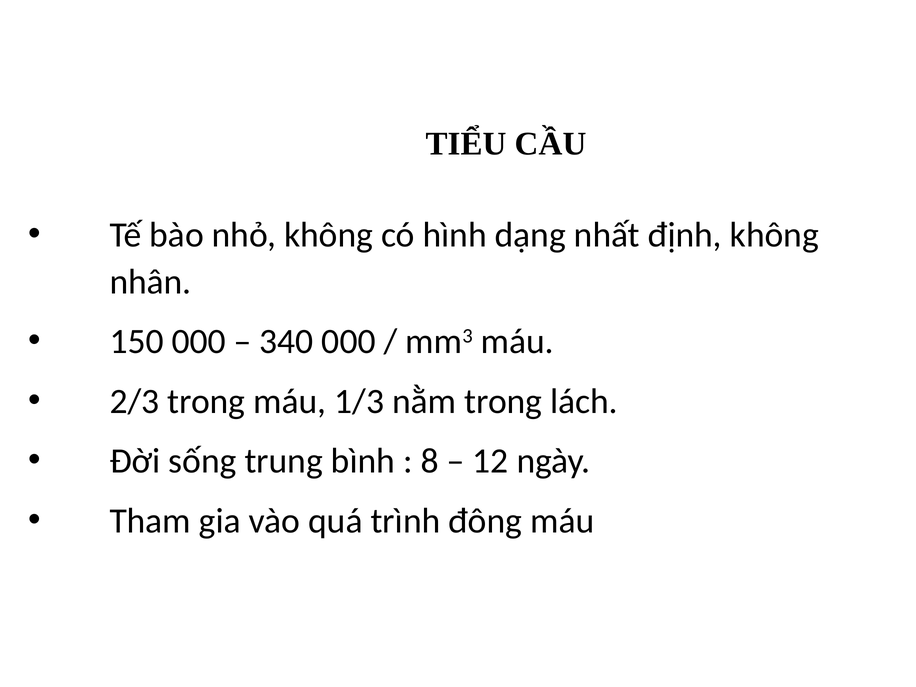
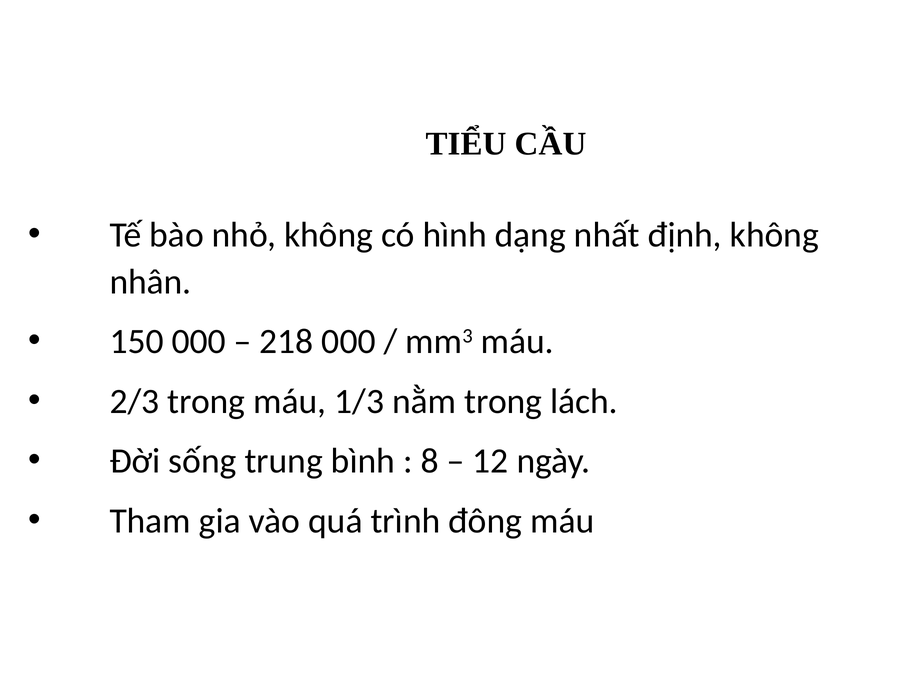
340: 340 -> 218
